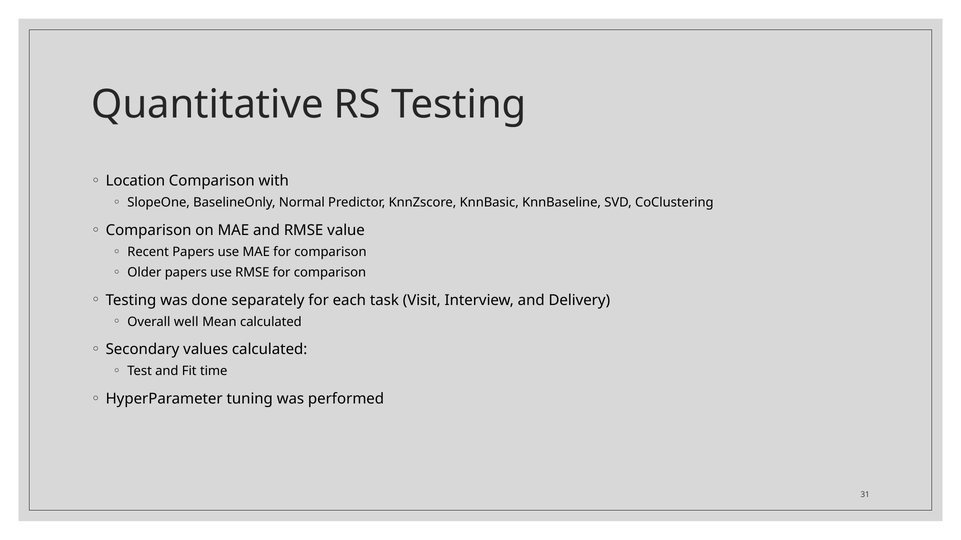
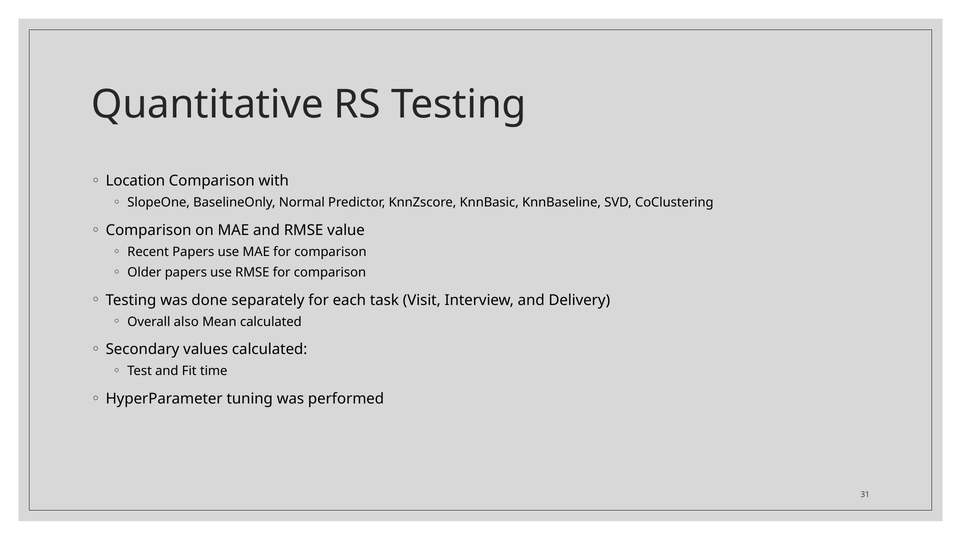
well: well -> also
